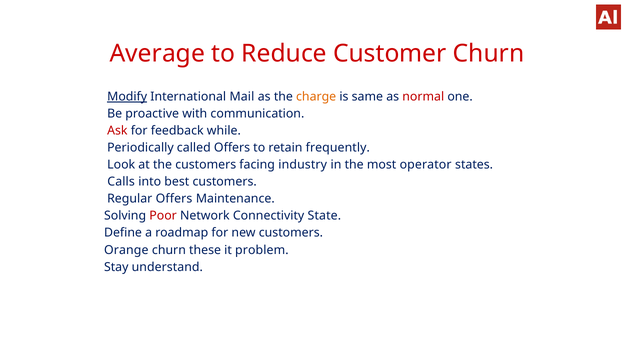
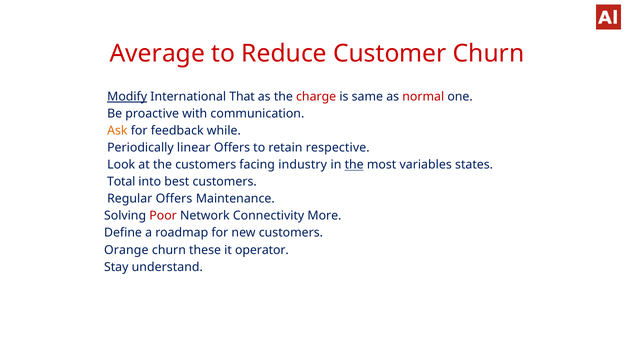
Mail: Mail -> That
charge colour: orange -> red
Ask colour: red -> orange
called: called -> linear
frequently: frequently -> respective
the at (354, 165) underline: none -> present
operator: operator -> variables
Calls: Calls -> Total
State: State -> More
problem: problem -> operator
